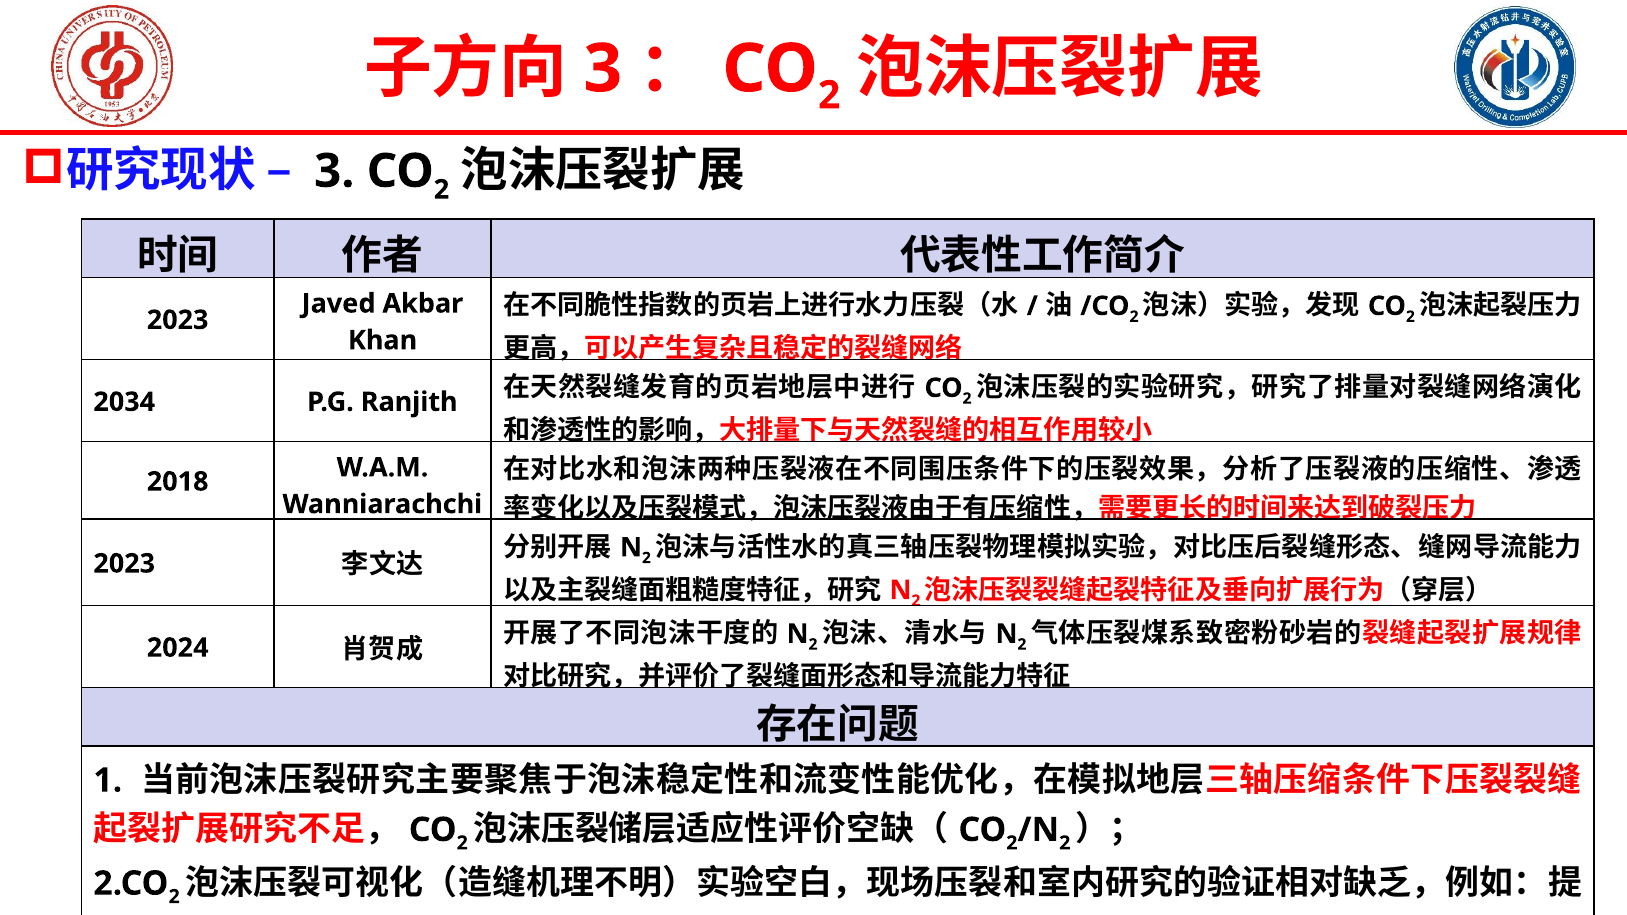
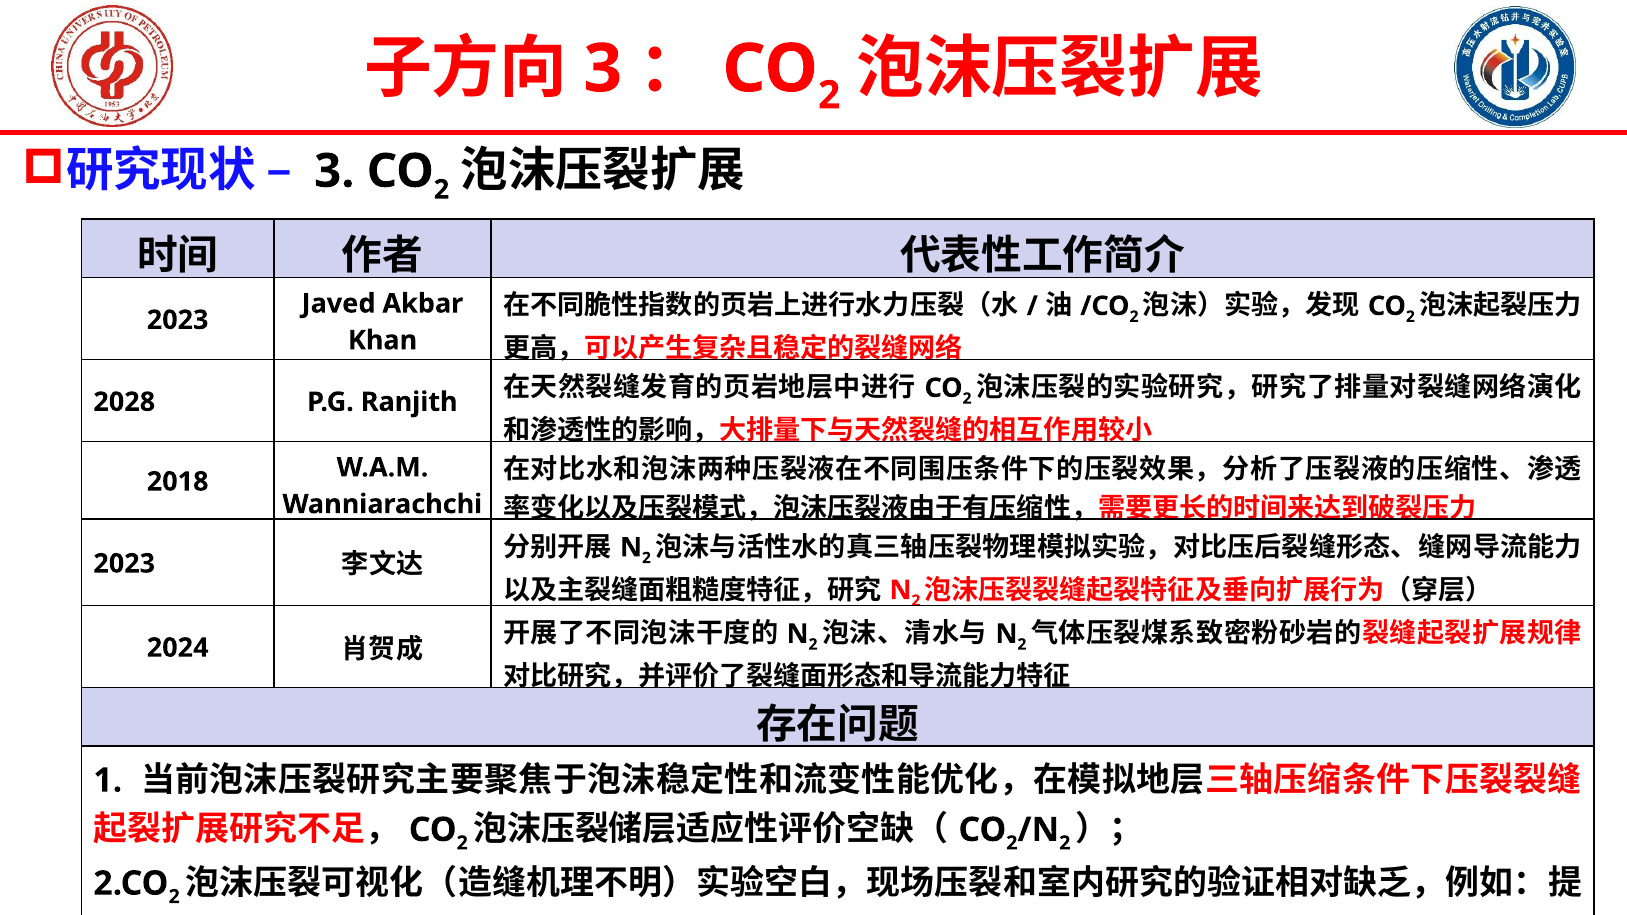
2034: 2034 -> 2028
